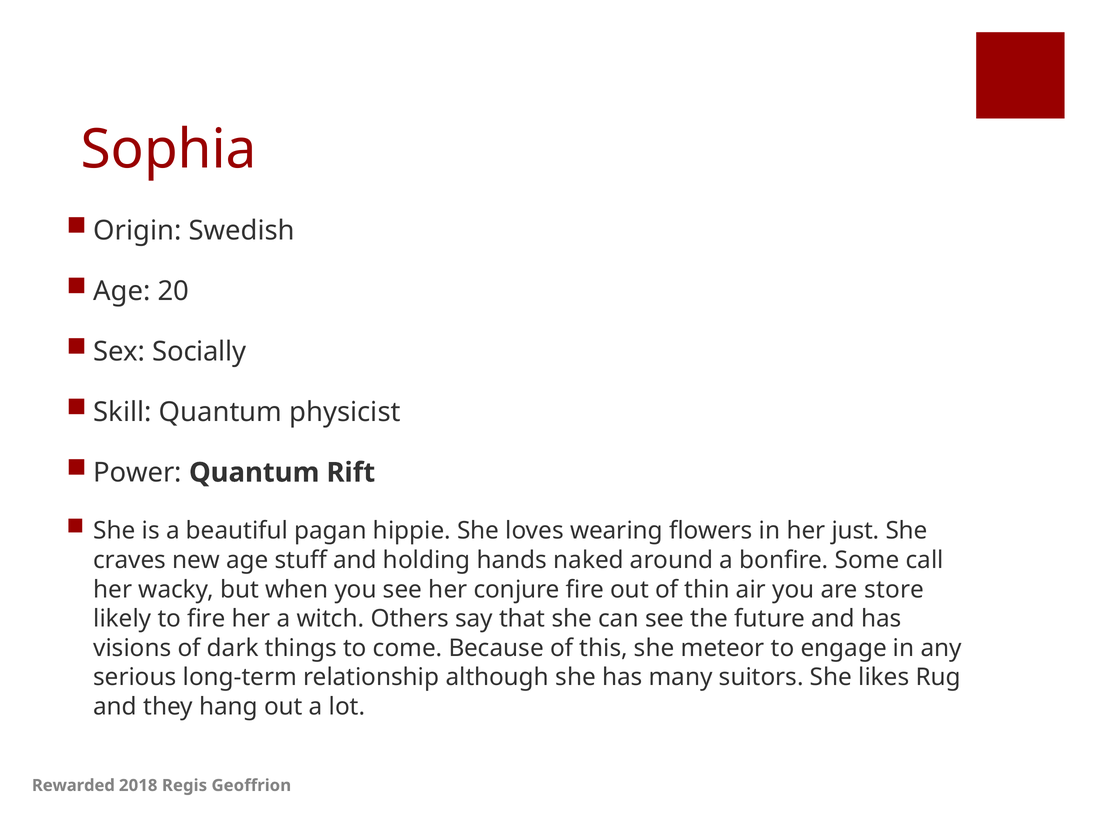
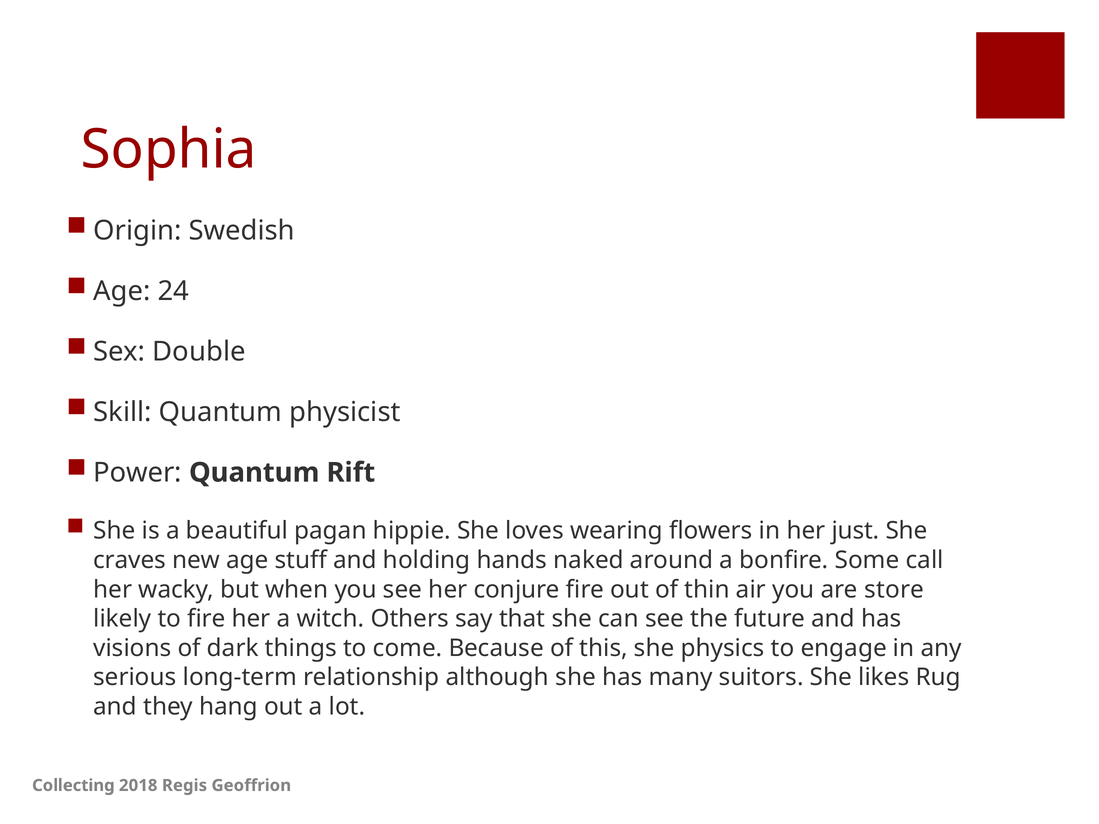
20: 20 -> 24
Socially: Socially -> Double
meteor: meteor -> physics
Rewarded: Rewarded -> Collecting
